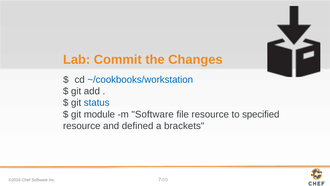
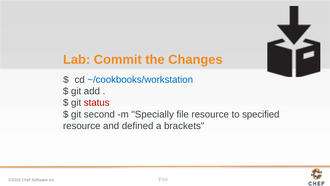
status colour: blue -> red
module: module -> second
m Software: Software -> Specially
